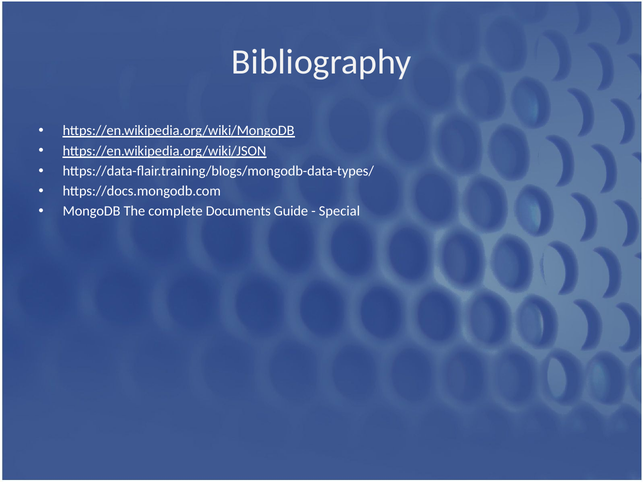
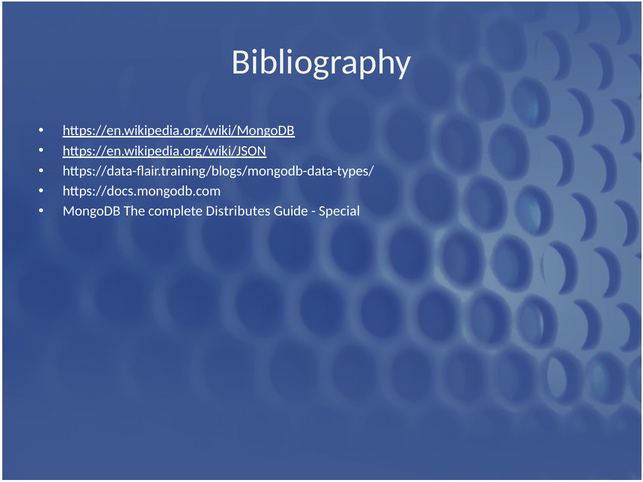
Documents: Documents -> Distributes
